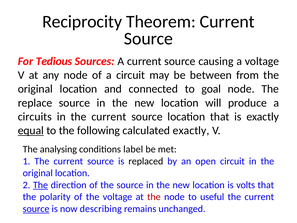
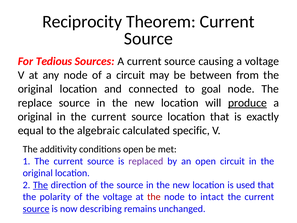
produce underline: none -> present
circuits at (35, 117): circuits -> original
equal underline: present -> none
following: following -> algebraic
calculated exactly: exactly -> specific
analysing: analysing -> additivity
conditions label: label -> open
replaced colour: black -> purple
volts: volts -> used
useful: useful -> intact
